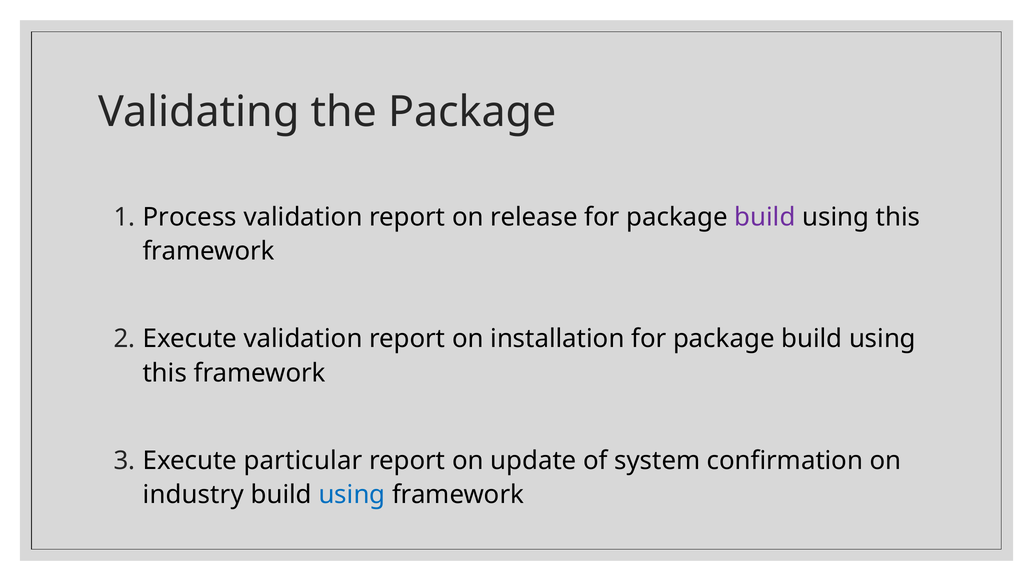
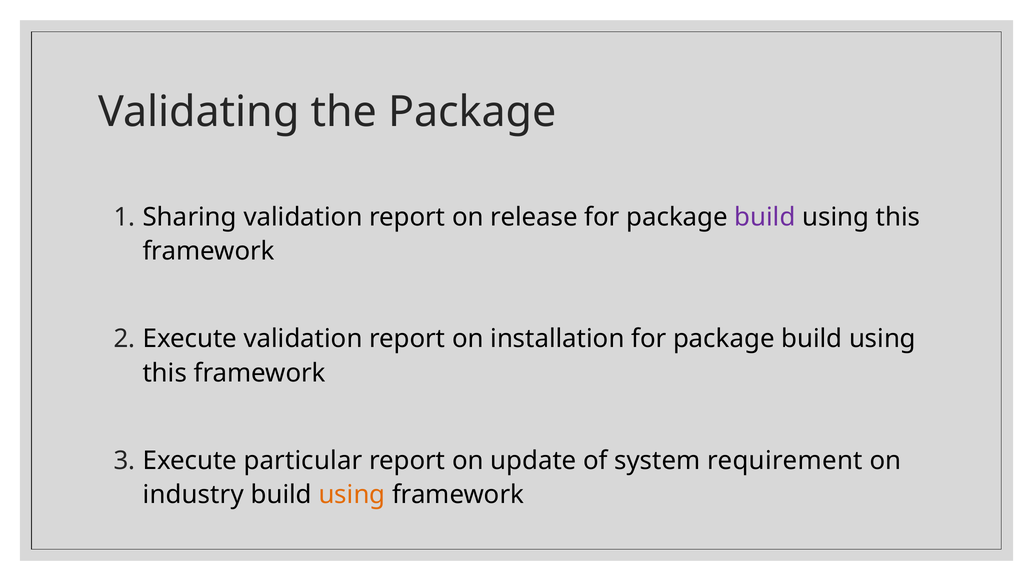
Process: Process -> Sharing
confirmation: confirmation -> requirement
using at (352, 495) colour: blue -> orange
